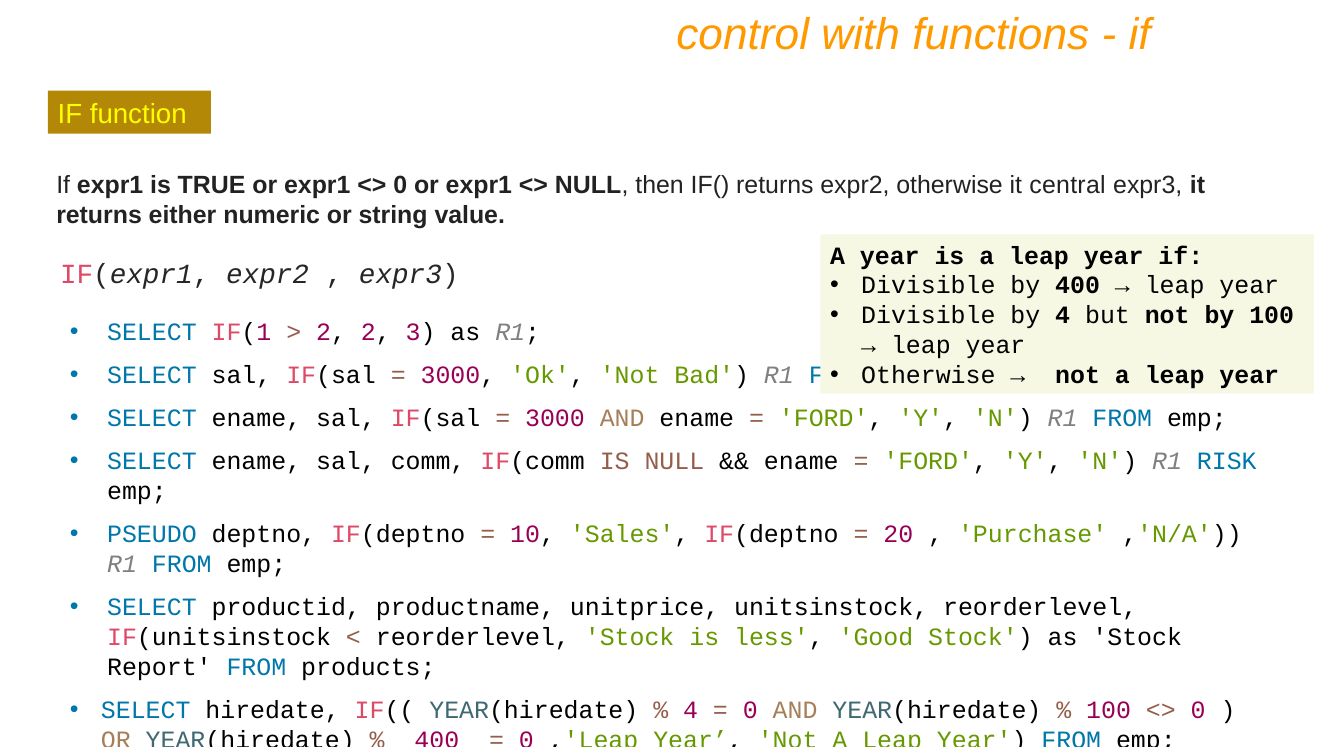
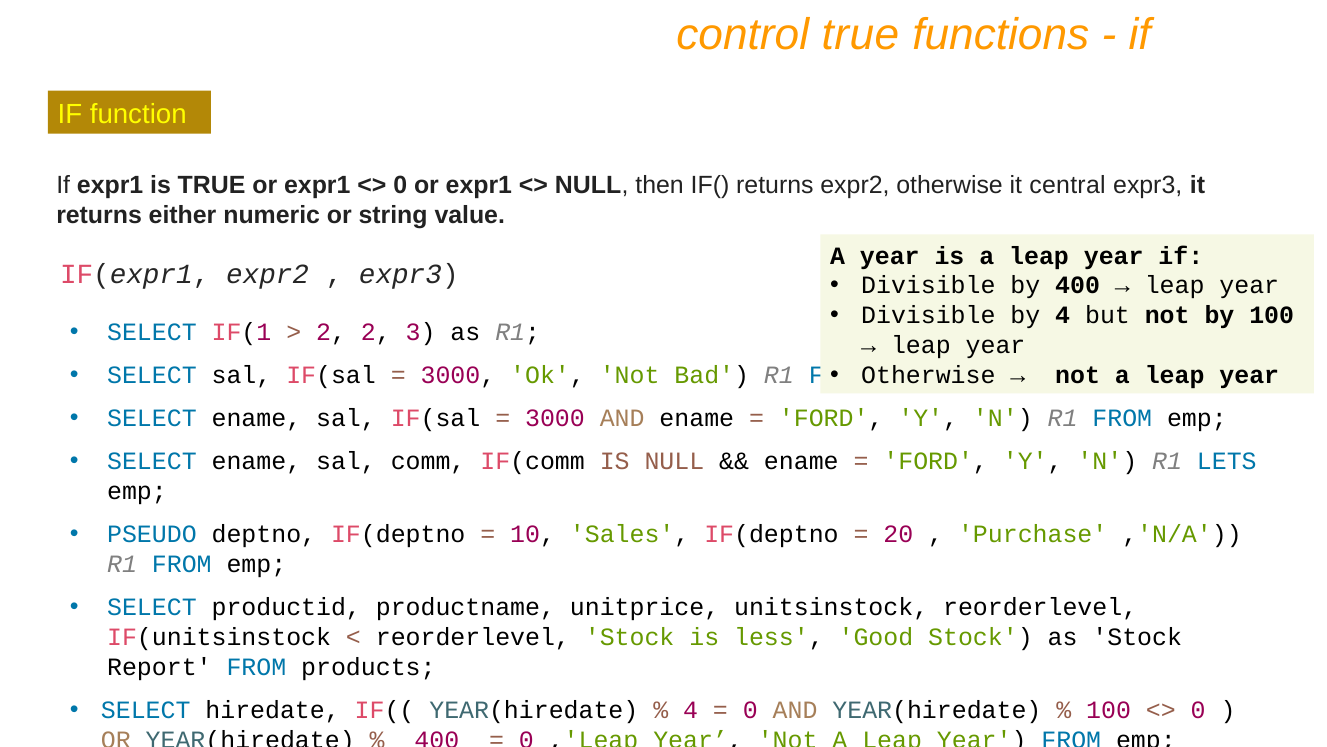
control with: with -> true
RISK: RISK -> LETS
